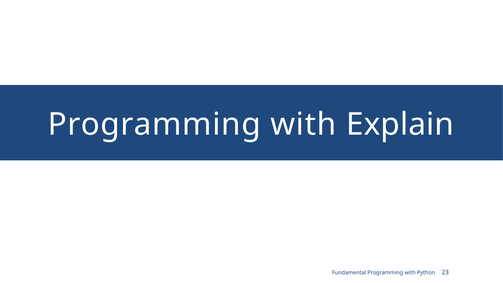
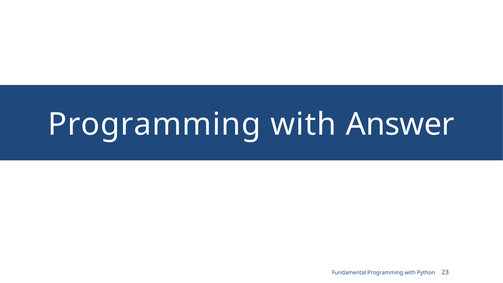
Explain: Explain -> Answer
